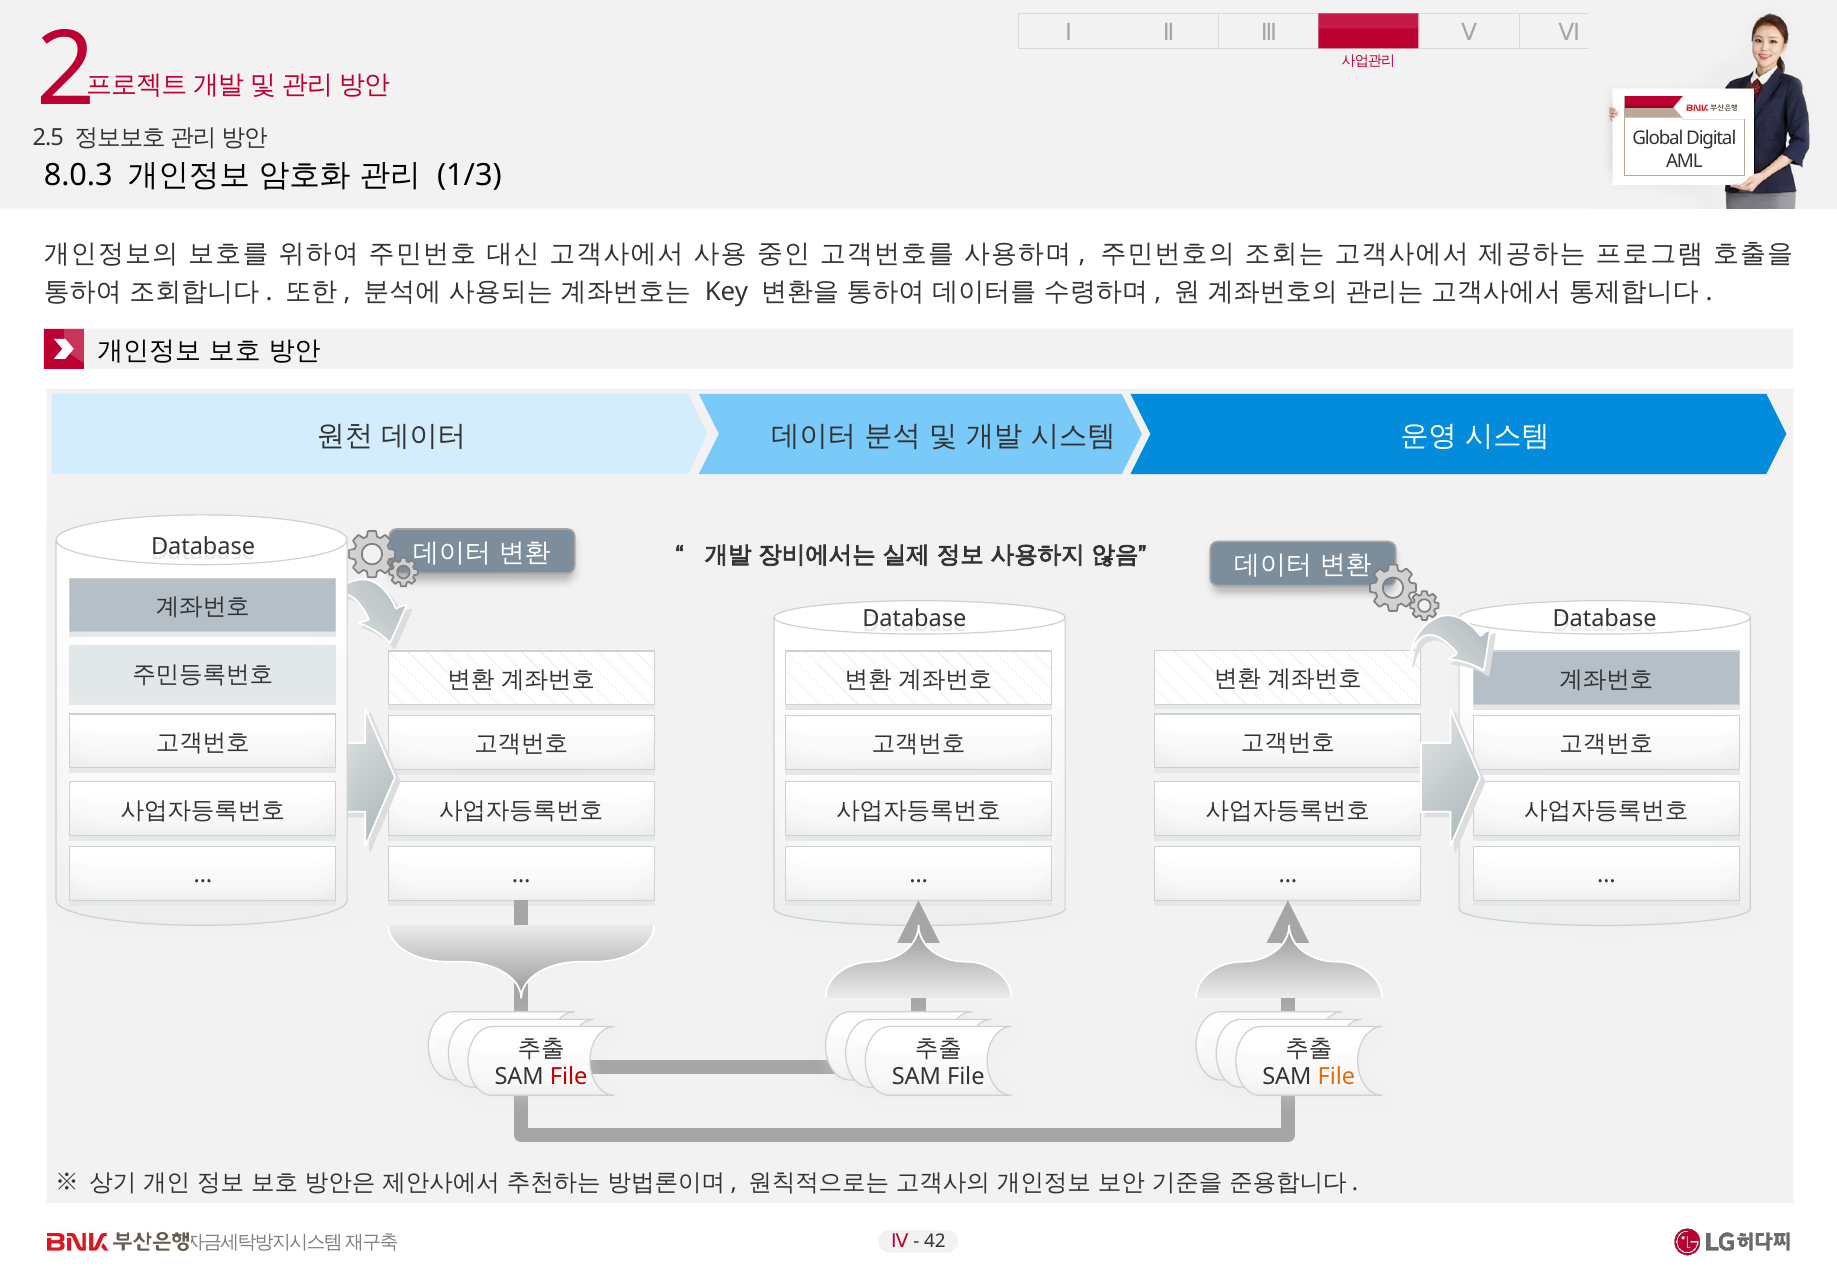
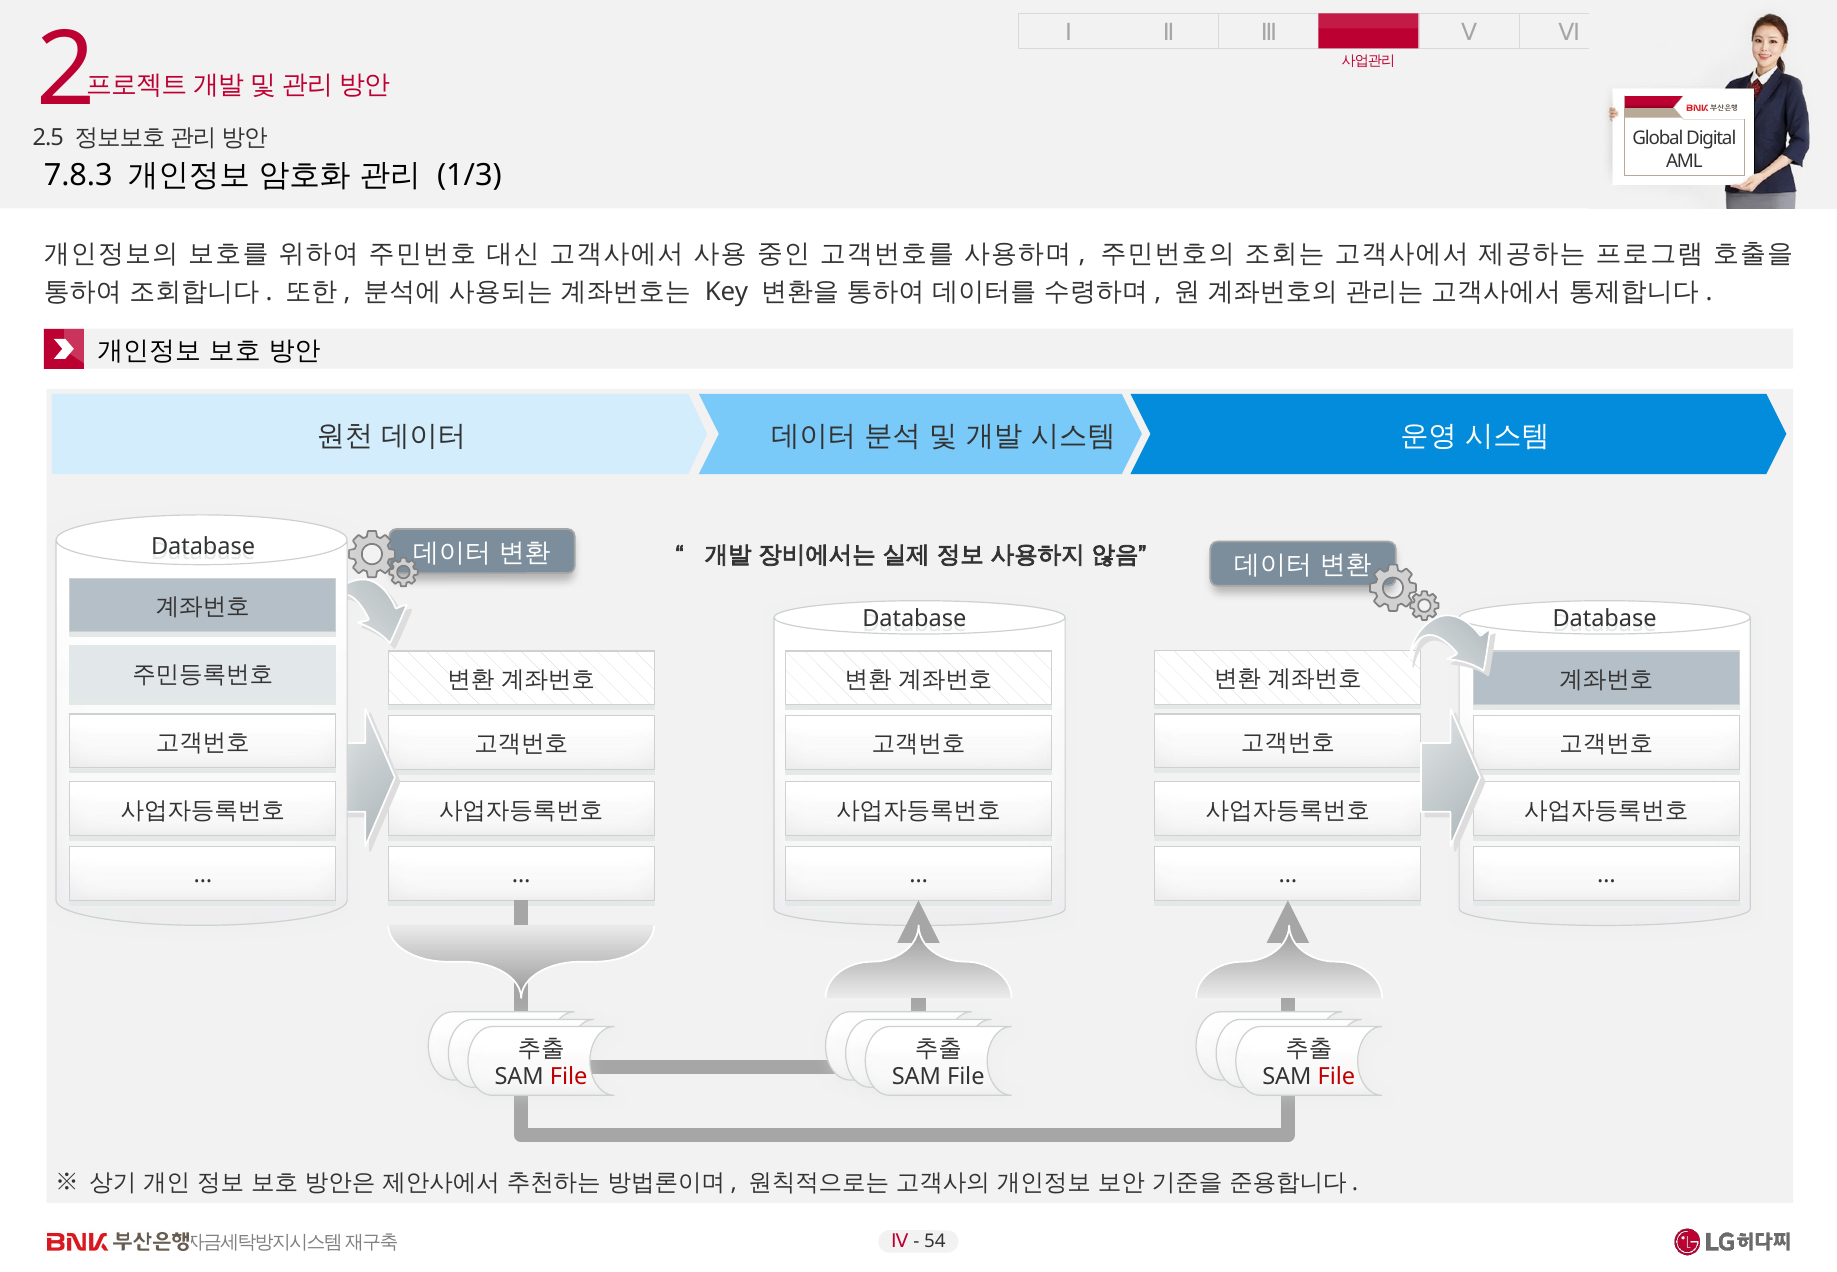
8.0.3: 8.0.3 -> 7.8.3
File at (1336, 1077) colour: orange -> red
42: 42 -> 54
